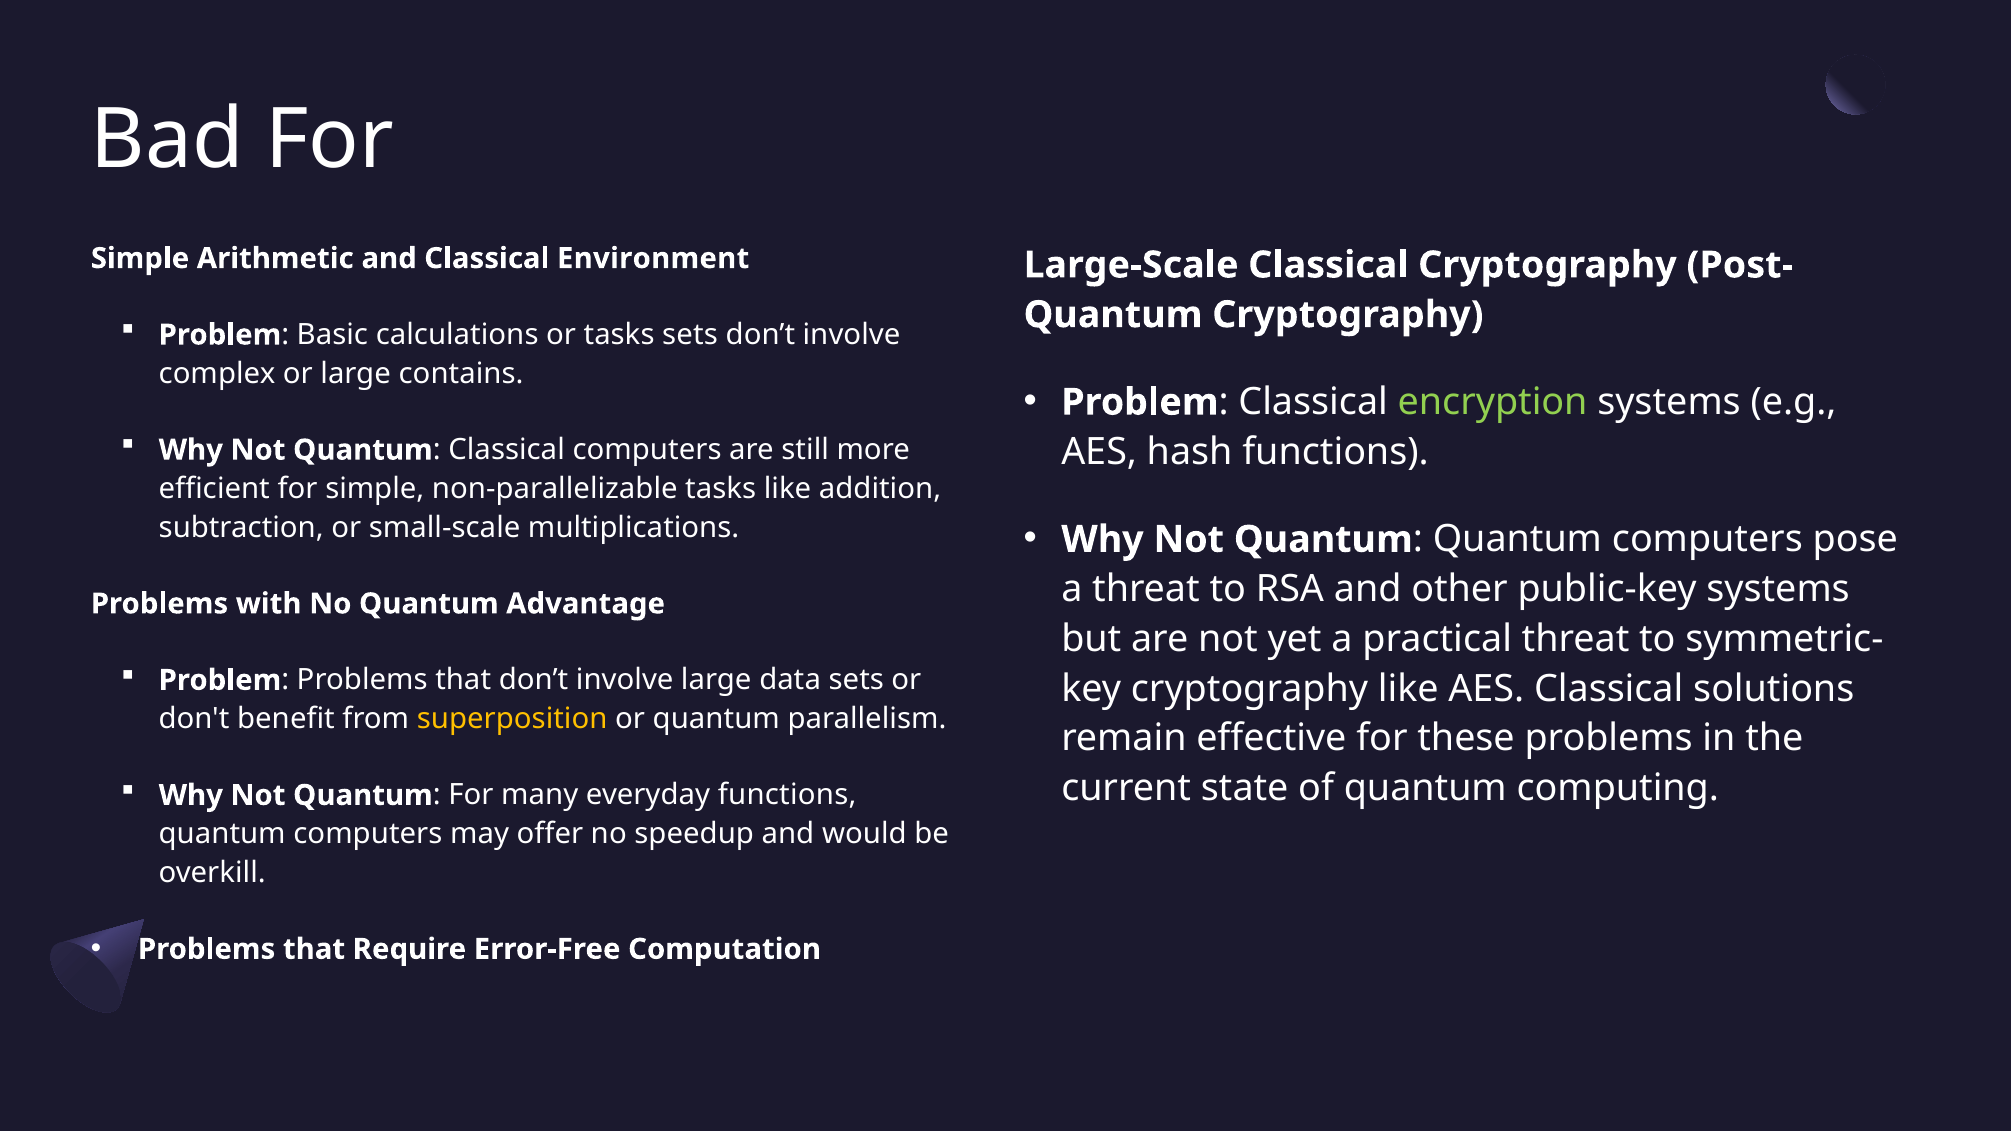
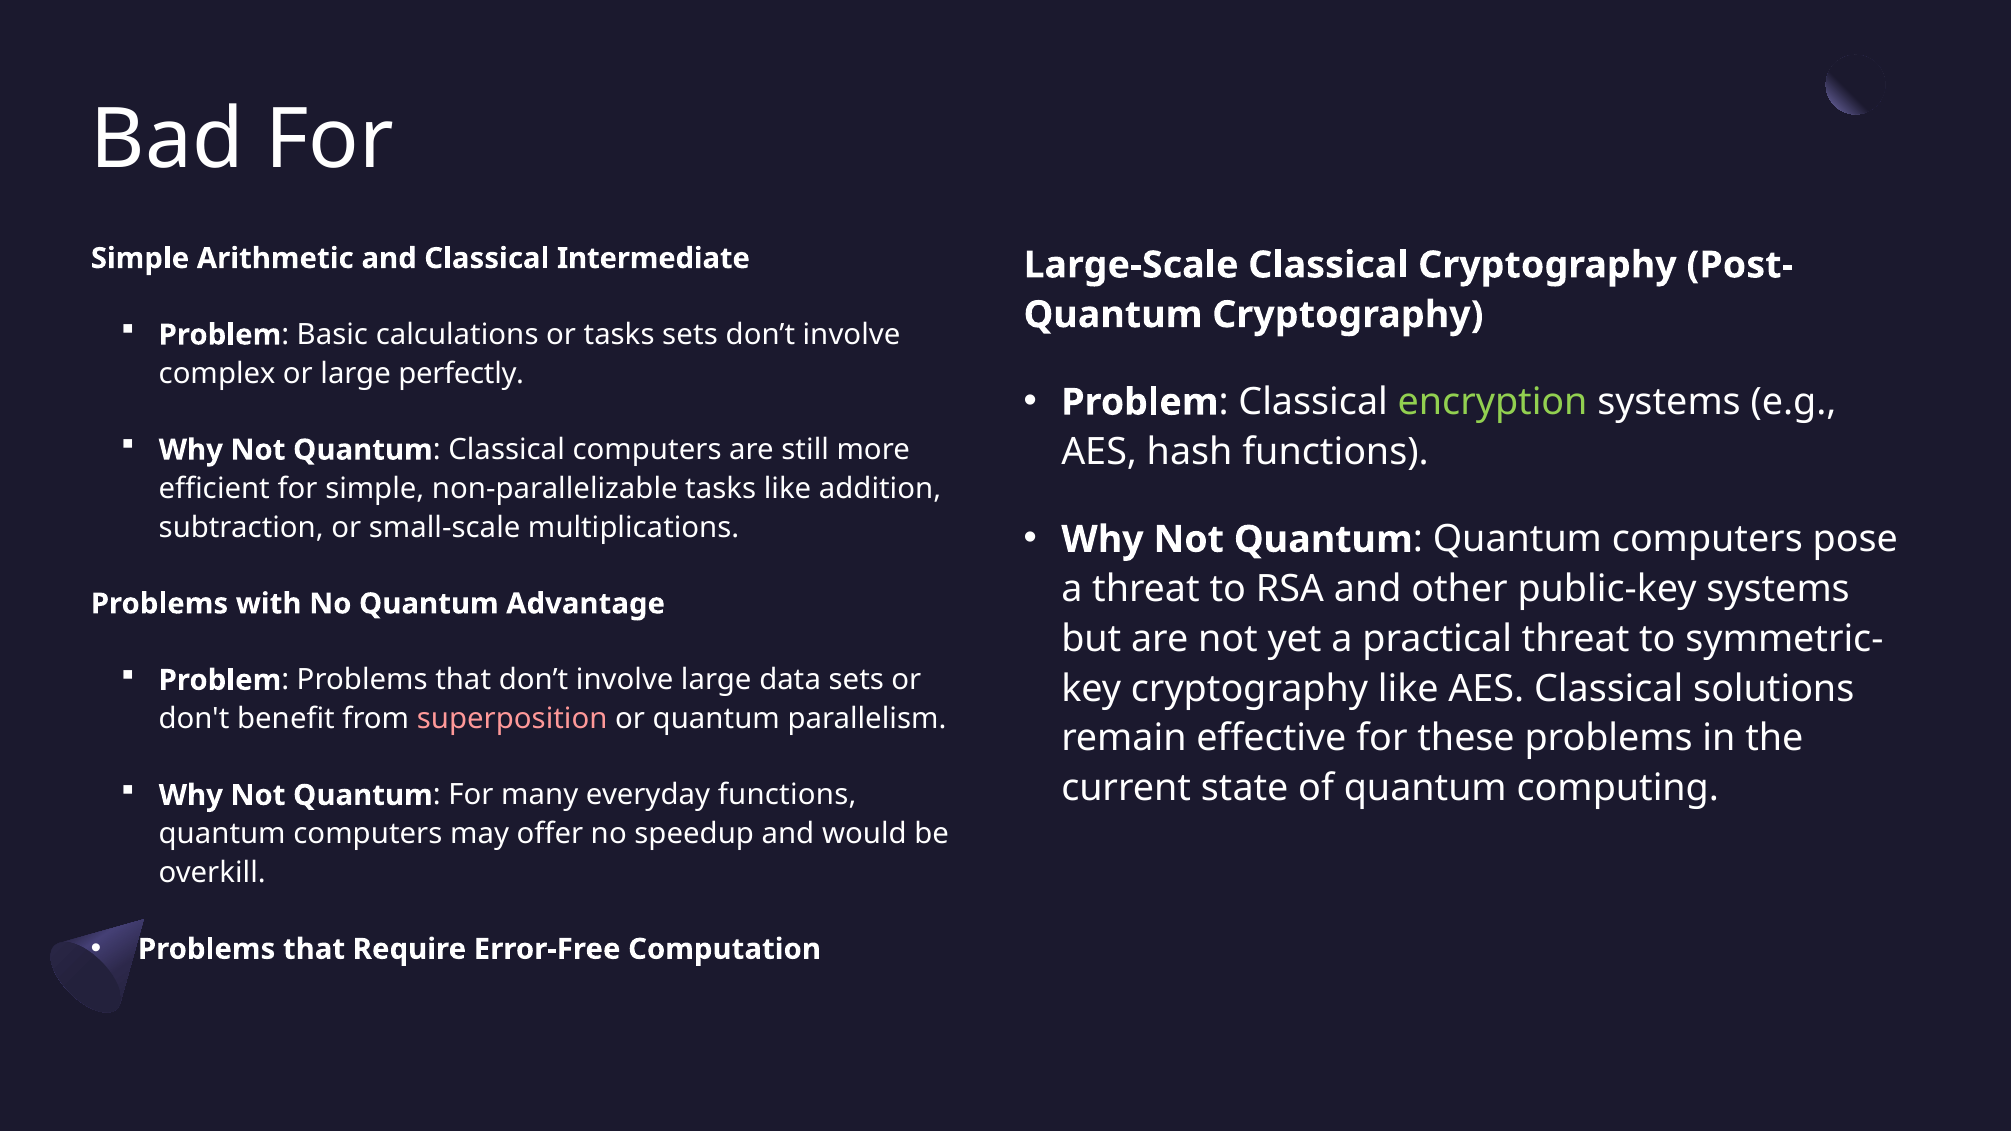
Environment: Environment -> Intermediate
contains: contains -> perfectly
superposition colour: yellow -> pink
